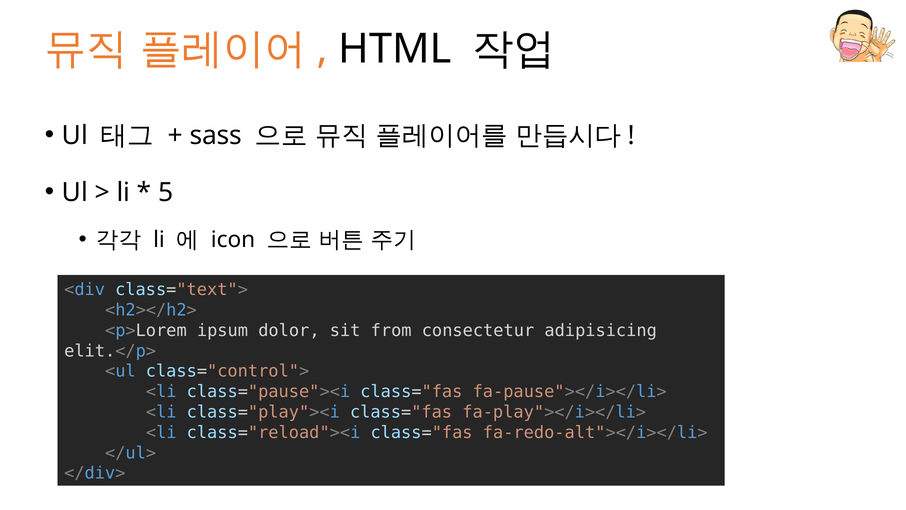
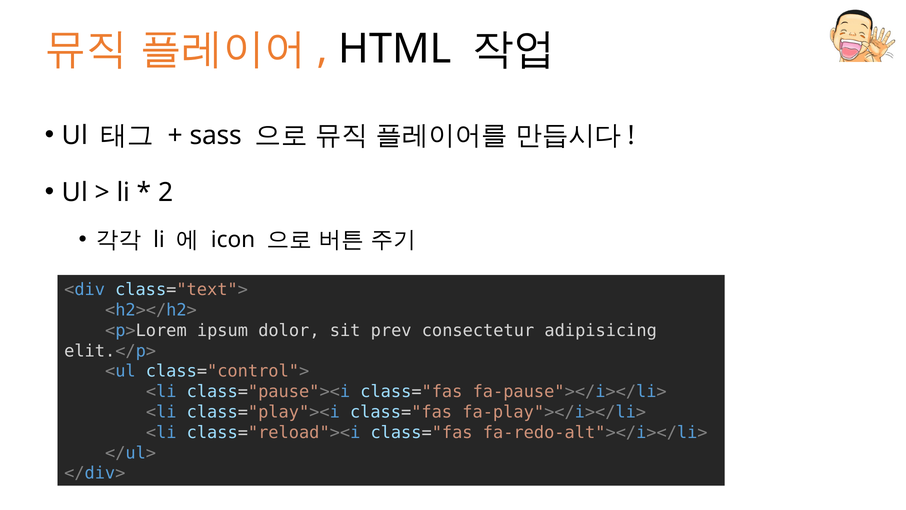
5: 5 -> 2
from: from -> prev
